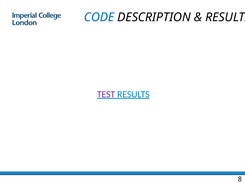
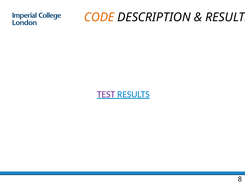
CODE colour: blue -> orange
